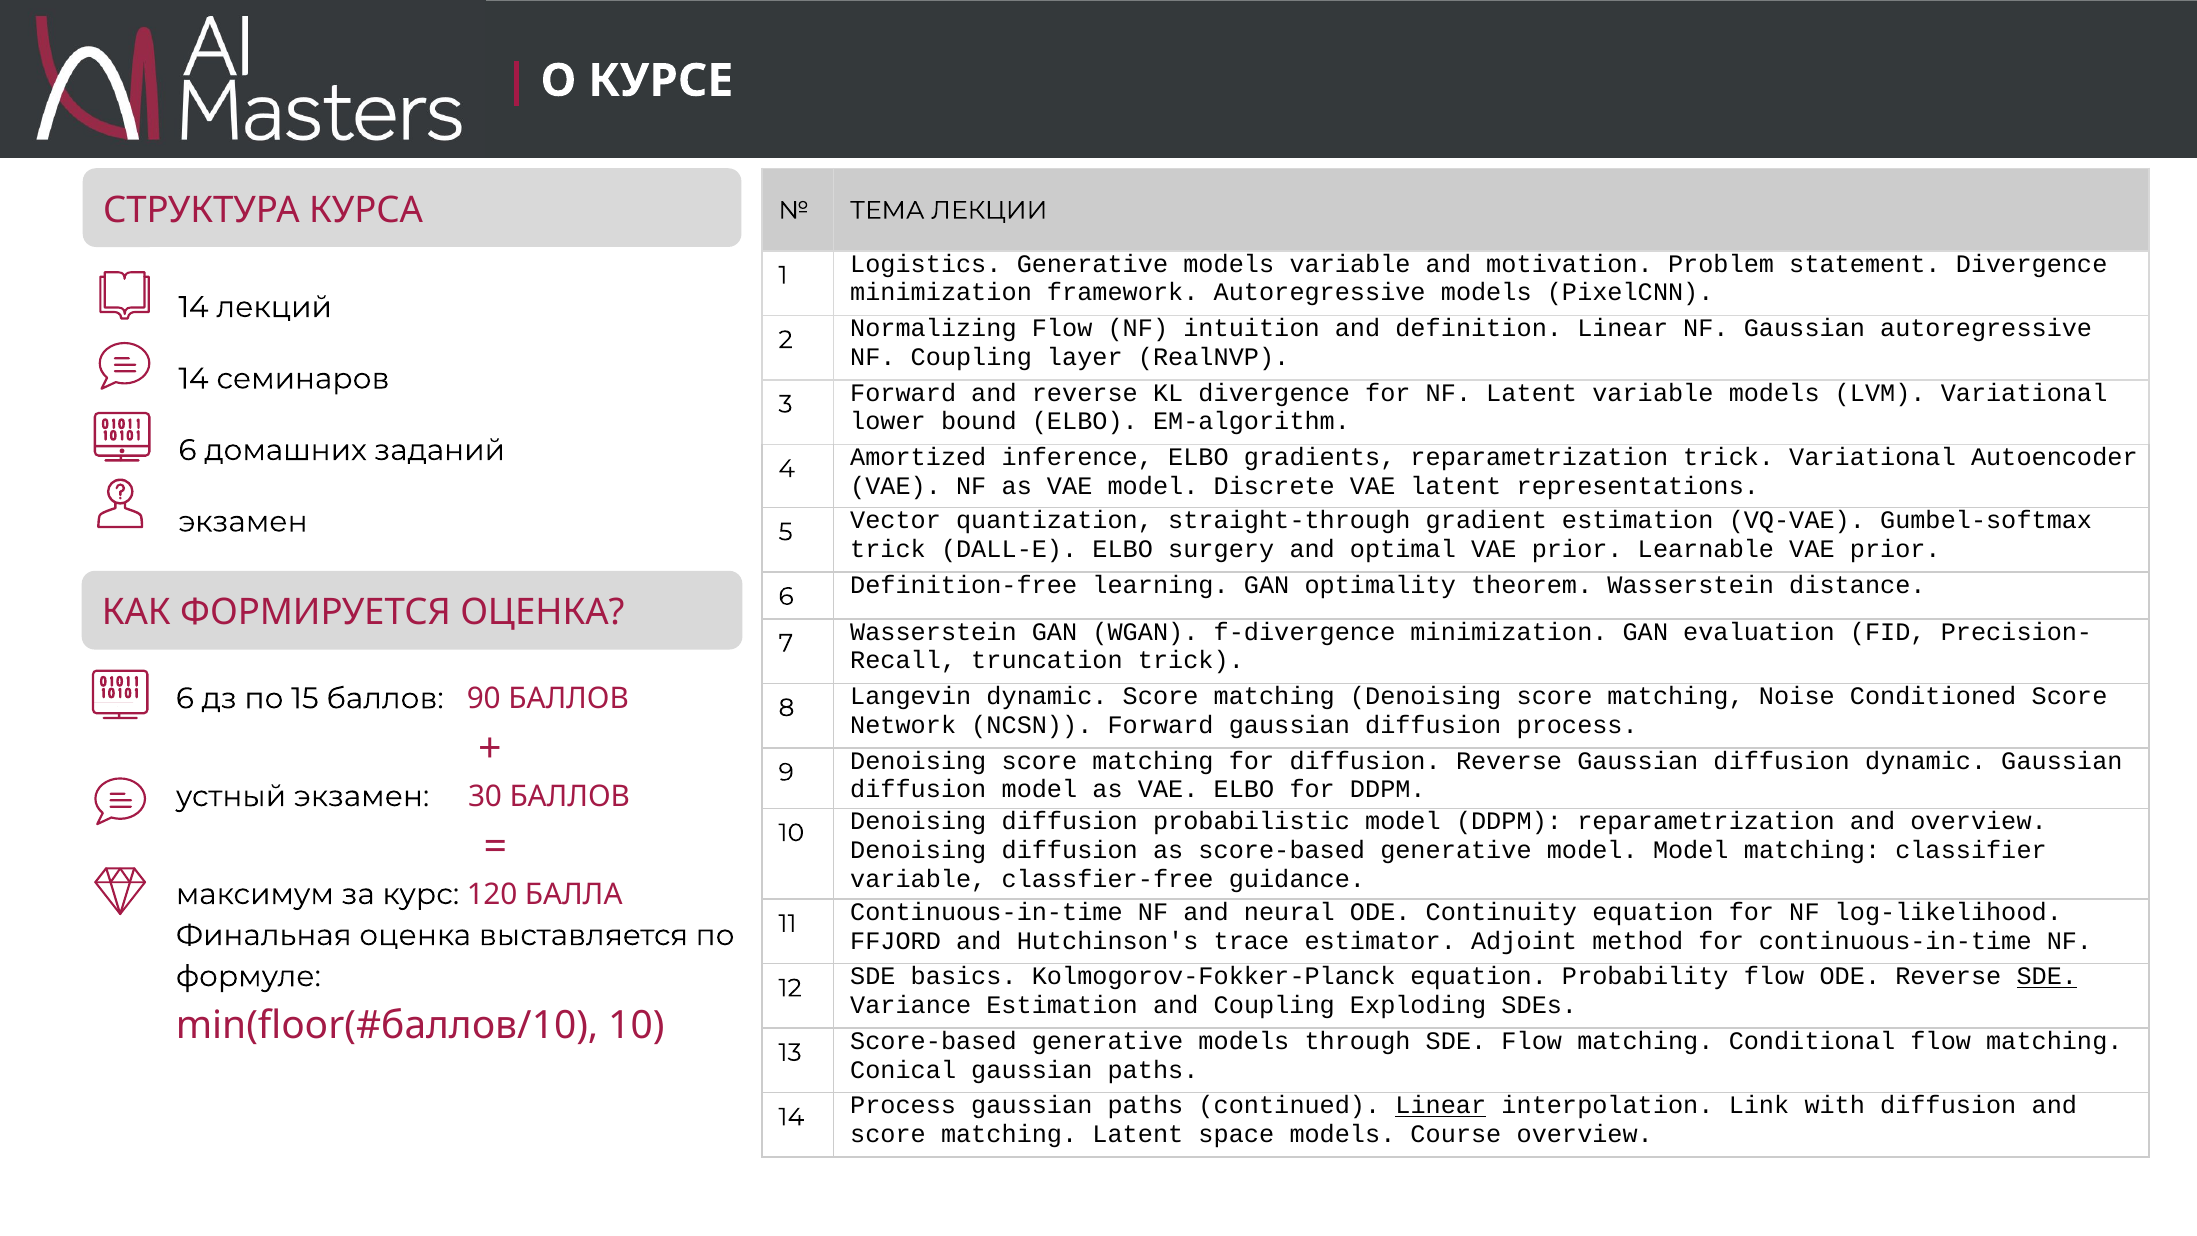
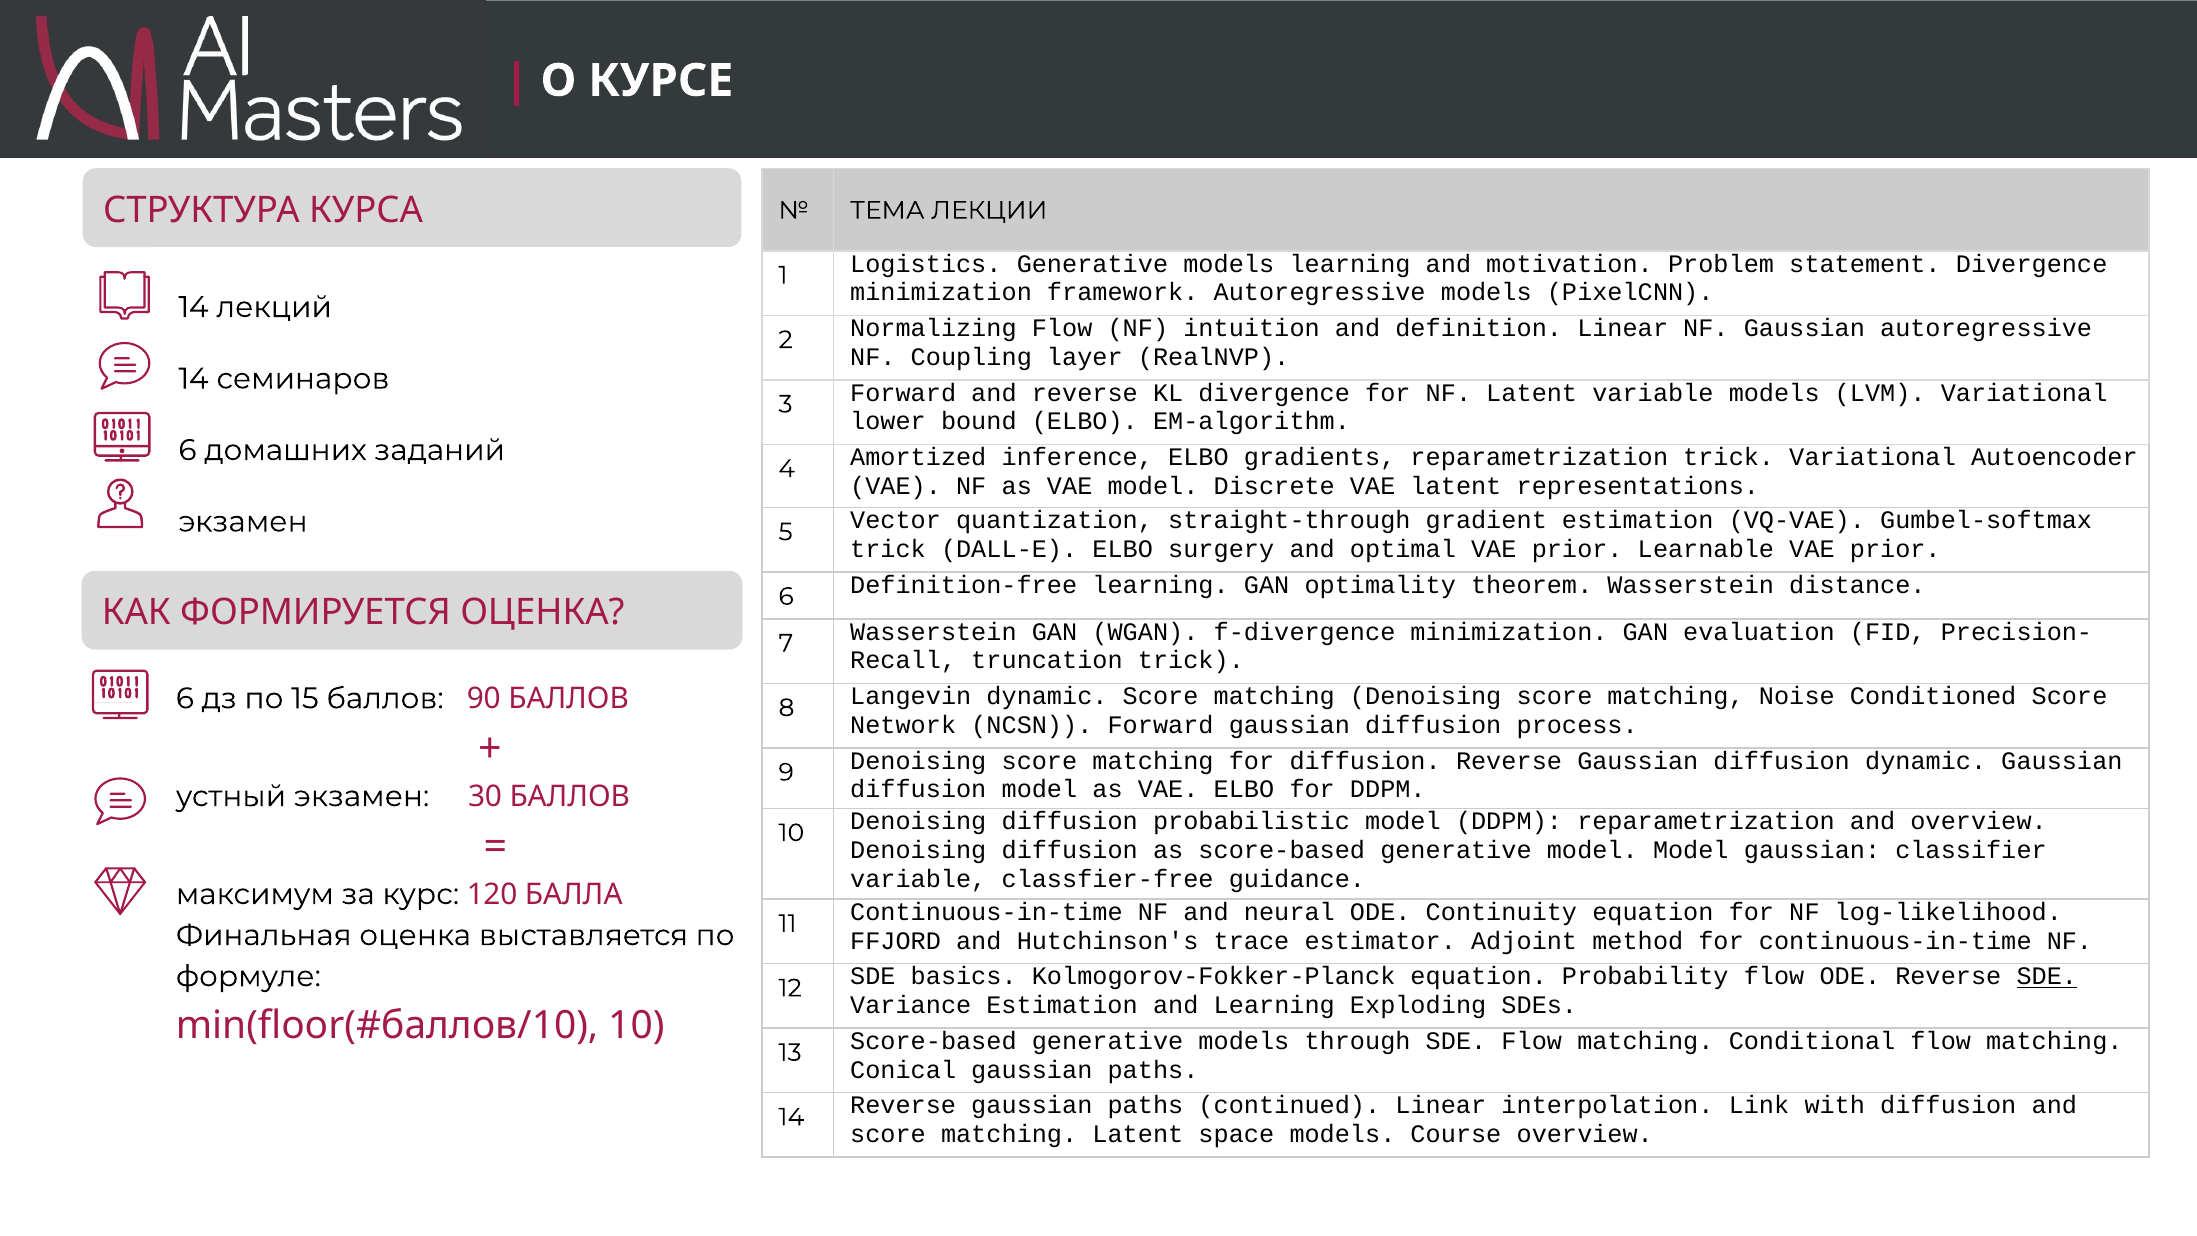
models variable: variable -> learning
Model matching: matching -> gaussian
and Coupling: Coupling -> Learning
Process at (903, 1105): Process -> Reverse
Linear at (1441, 1105) underline: present -> none
